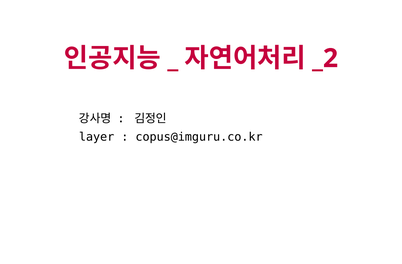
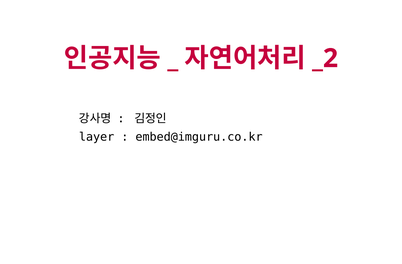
copus@imguru.co.kr: copus@imguru.co.kr -> embed@imguru.co.kr
